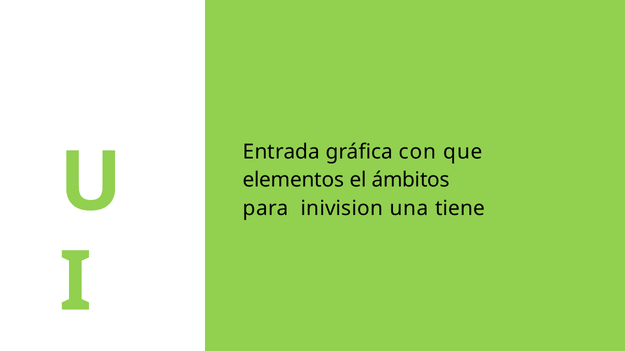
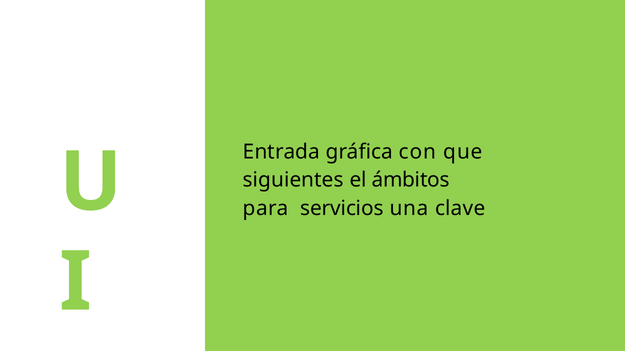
elementos: elementos -> siguientes
inivision: inivision -> servicios
tiene: tiene -> clave
